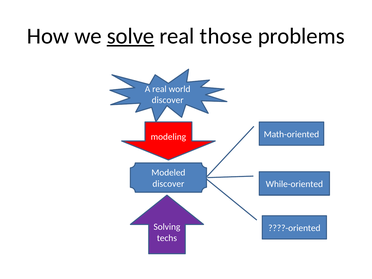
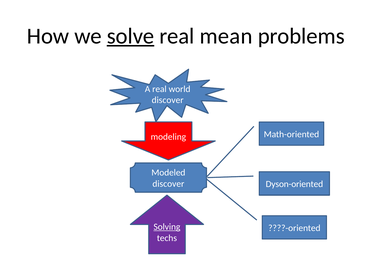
those: those -> mean
While-oriented: While-oriented -> Dyson-oriented
Solving underline: none -> present
